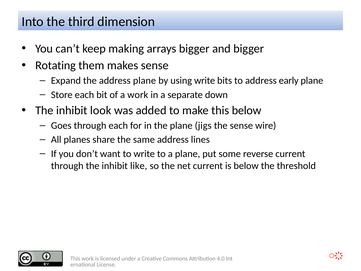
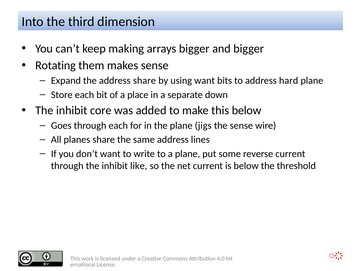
address plane: plane -> share
using write: write -> want
early: early -> hard
a work: work -> place
look: look -> core
